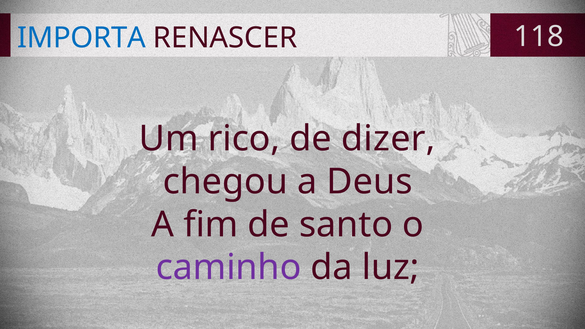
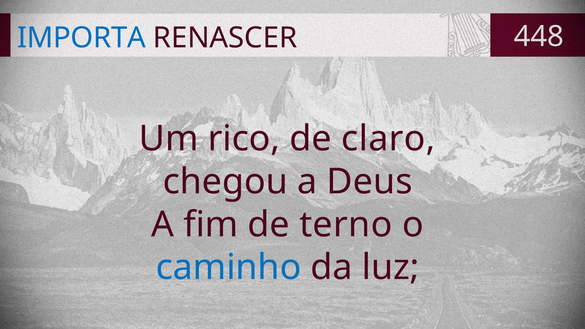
118: 118 -> 448
dizer: dizer -> claro
santo: santo -> terno
caminho colour: purple -> blue
